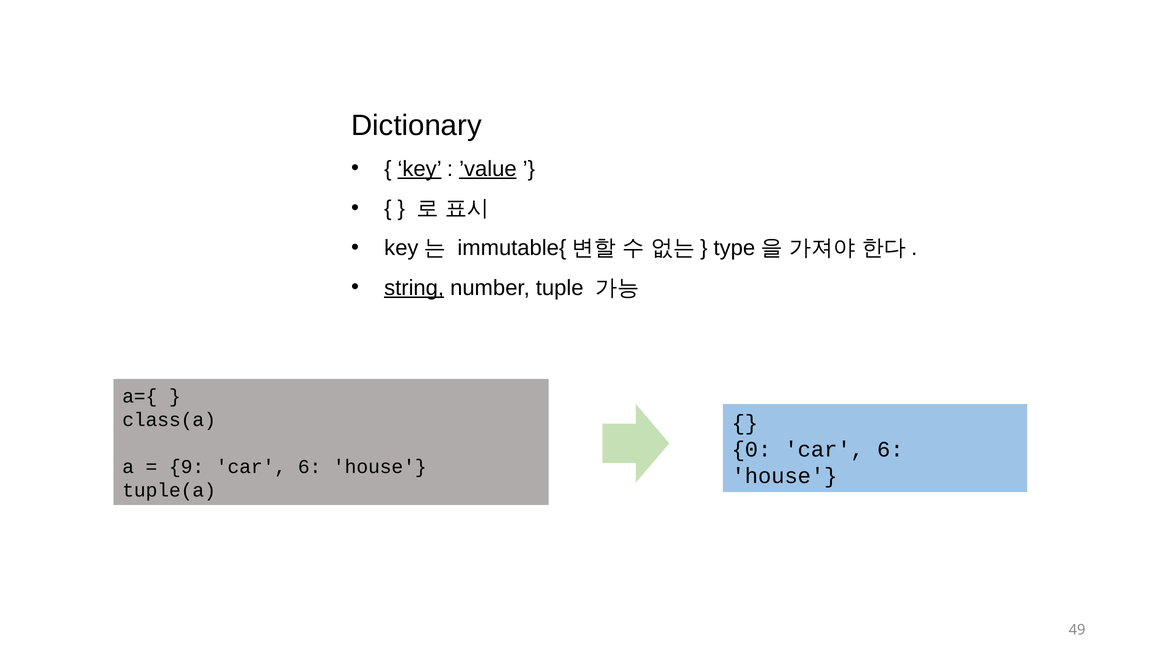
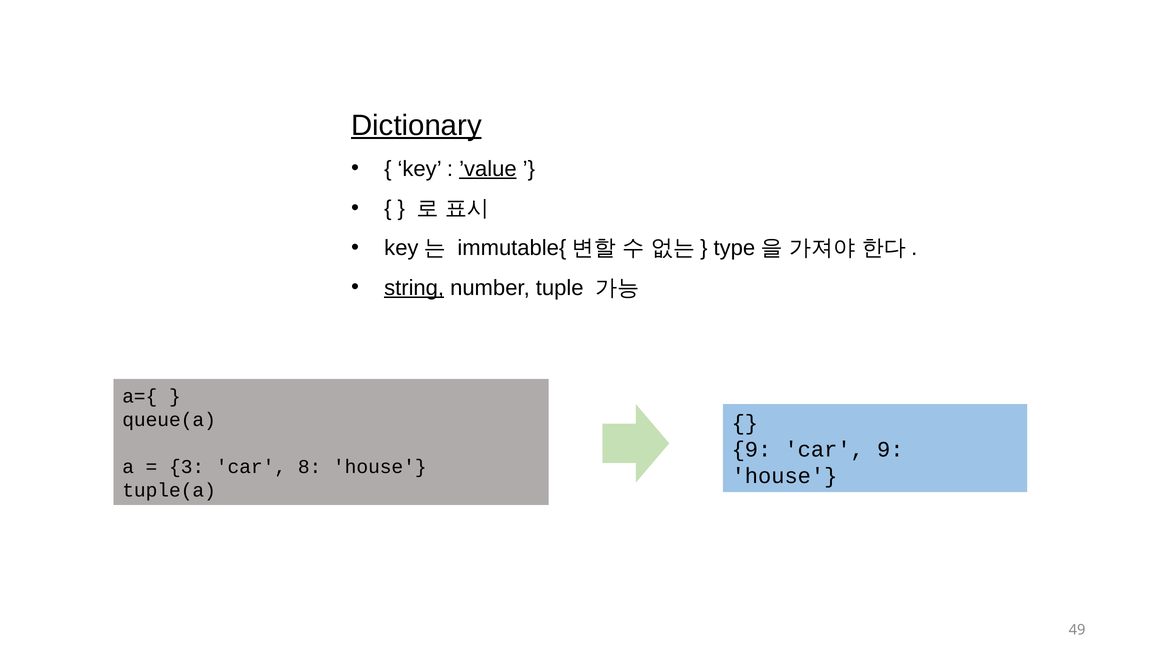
Dictionary underline: none -> present
key underline: present -> none
class(a: class(a -> queue(a
0 at (751, 450): 0 -> 9
6 at (890, 450): 6 -> 9
9: 9 -> 3
6 at (310, 467): 6 -> 8
